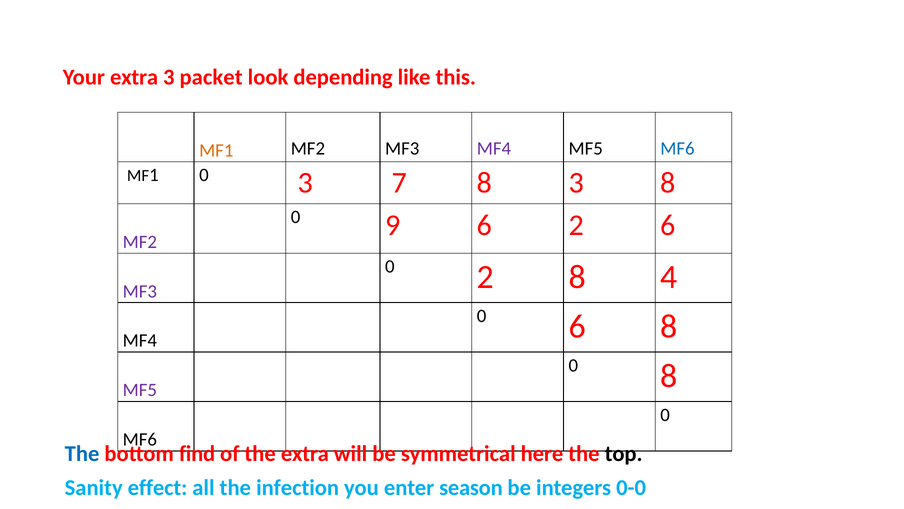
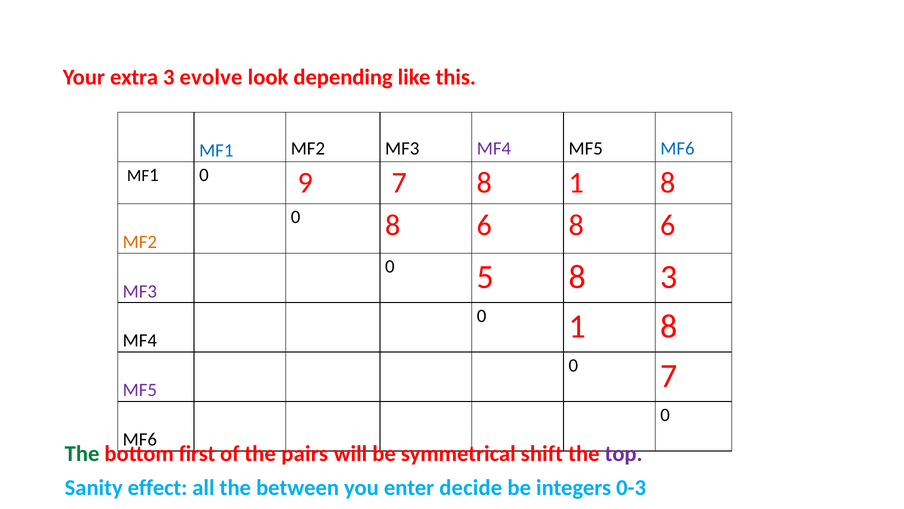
packet: packet -> evolve
MF1 at (216, 150) colour: orange -> blue
0 3: 3 -> 9
8 3: 3 -> 1
0 9: 9 -> 8
6 2: 2 -> 8
MF2 at (140, 242) colour: purple -> orange
0 2: 2 -> 5
8 4: 4 -> 3
0 6: 6 -> 1
0 8: 8 -> 7
The at (82, 453) colour: blue -> green
find: find -> first
the extra: extra -> pairs
here: here -> shift
top colour: black -> purple
infection: infection -> between
season: season -> decide
0-0: 0-0 -> 0-3
